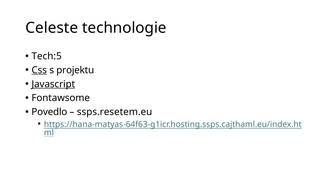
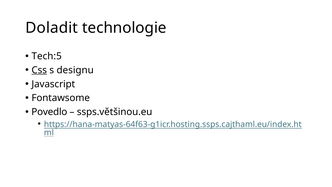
Celeste: Celeste -> Doladit
projektu: projektu -> designu
Javascript underline: present -> none
ssps.resetem.eu: ssps.resetem.eu -> ssps.většinou.eu
